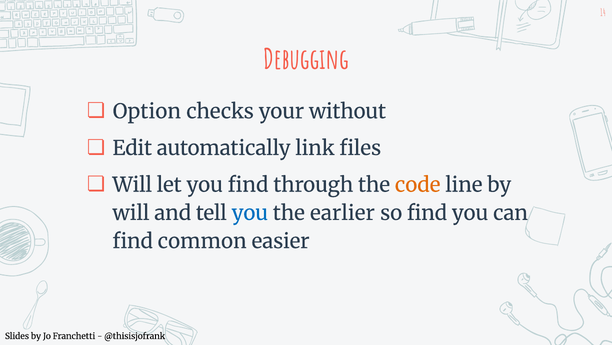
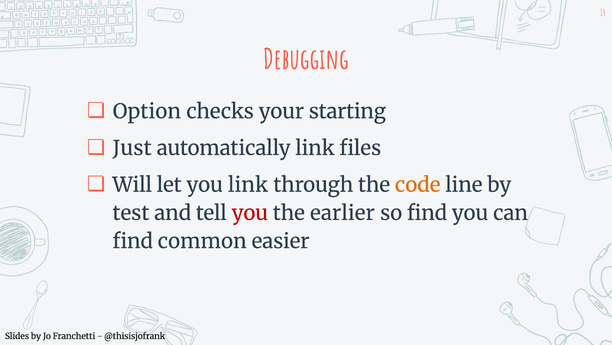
without: without -> starting
Edit: Edit -> Just
you find: find -> link
will at (131, 213): will -> test
you at (250, 213) colour: blue -> red
